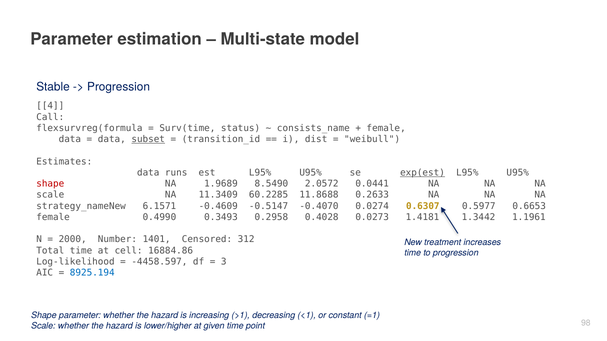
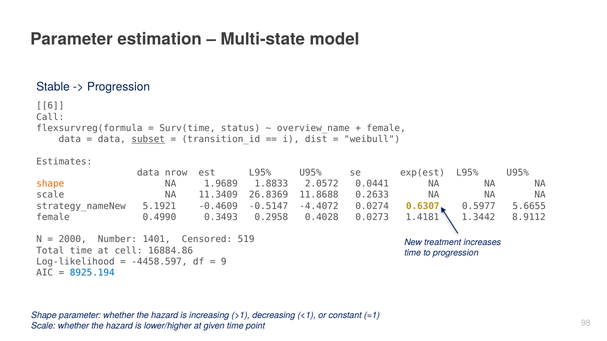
4: 4 -> 6
consists_name: consists_name -> overview_name
runs: runs -> nrow
exp(est underline: present -> none
shape at (50, 184) colour: red -> orange
8.5490: 8.5490 -> 1.8833
60.2285: 60.2285 -> 26.8369
6.1571: 6.1571 -> 5.1921
-0.4070: -0.4070 -> -4.4072
0.6653: 0.6653 -> 5.6655
1.1961: 1.1961 -> 8.9112
312: 312 -> 519
3: 3 -> 9
